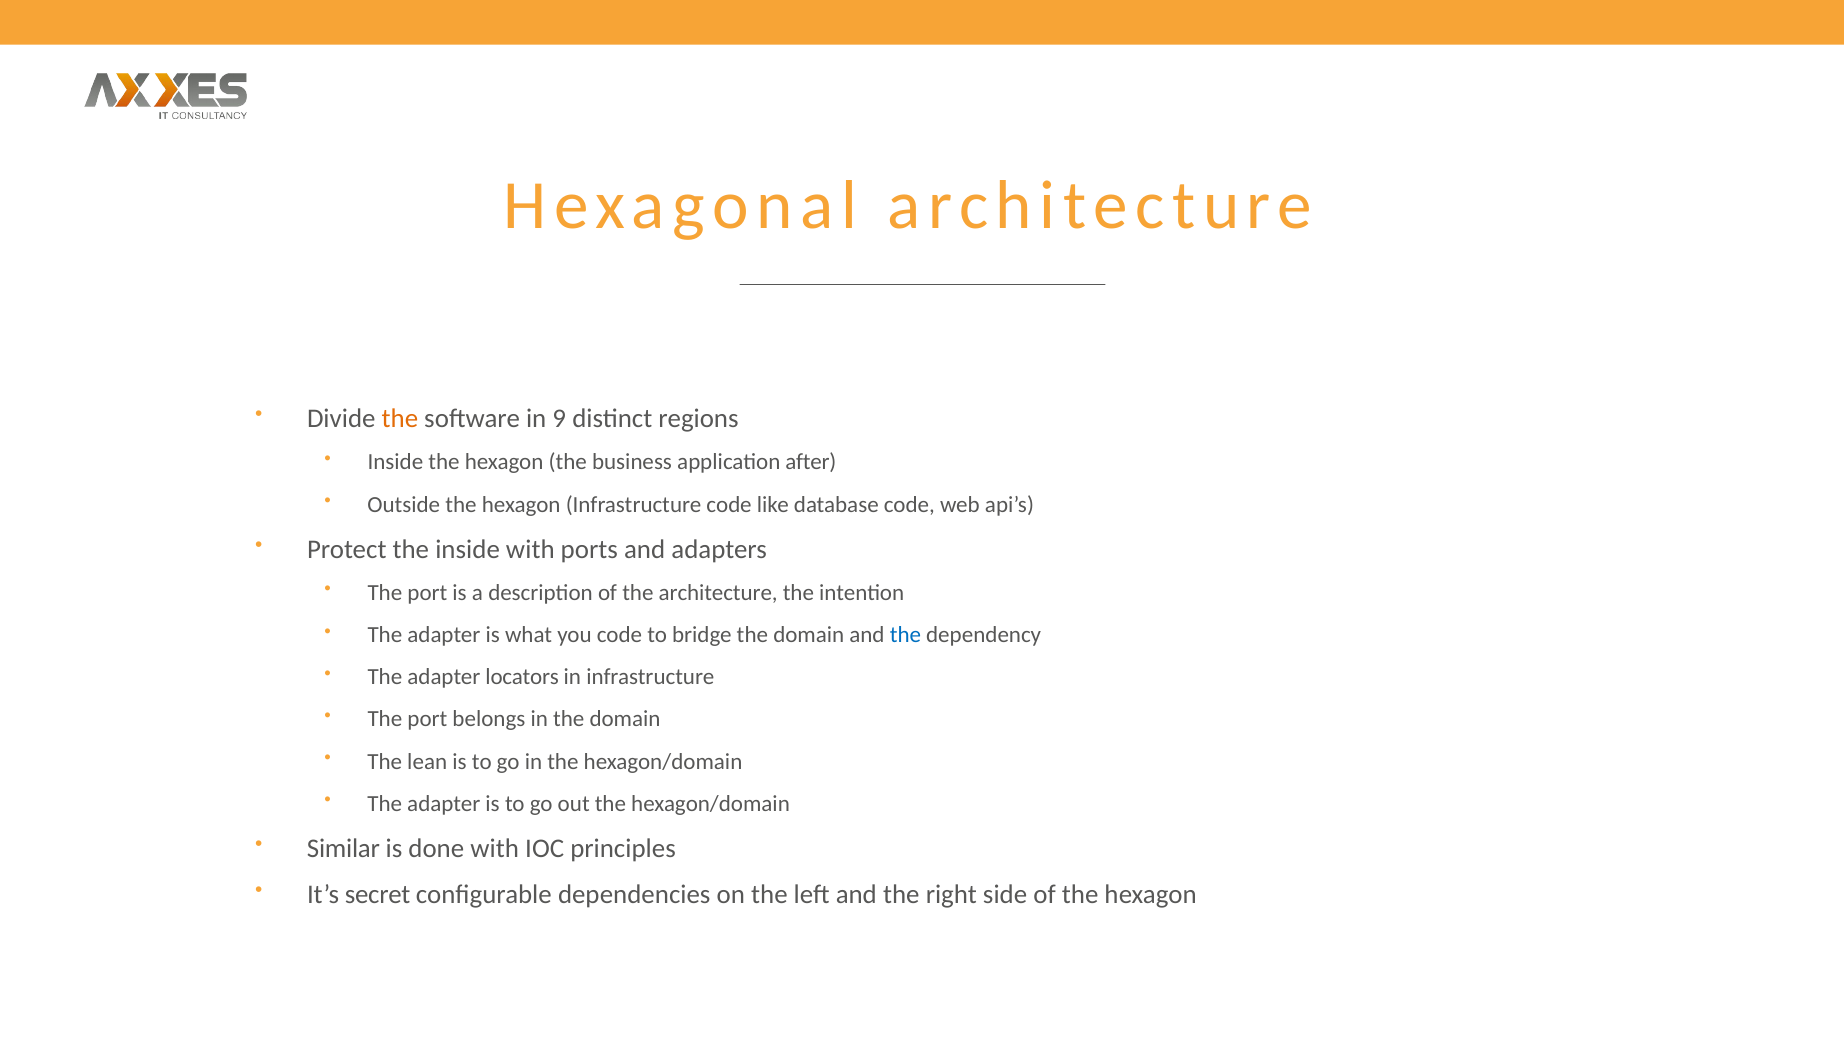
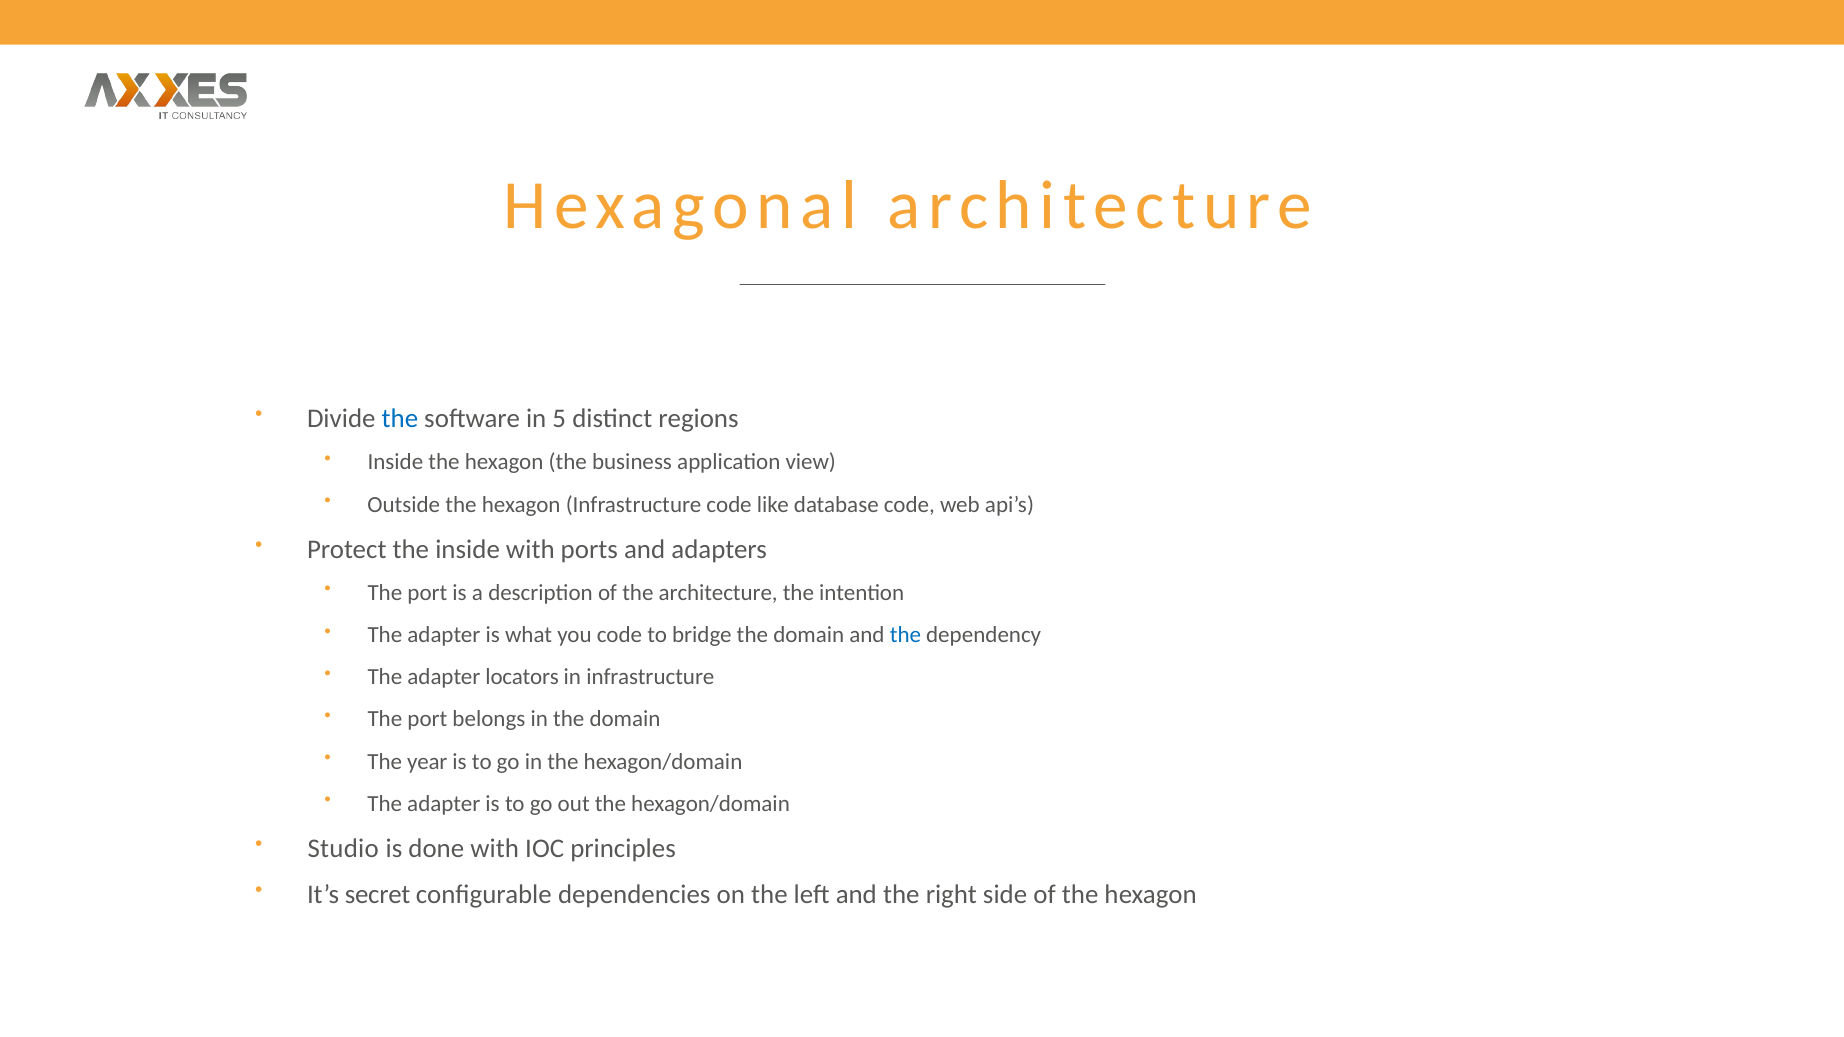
the at (400, 419) colour: orange -> blue
9: 9 -> 5
after: after -> view
lean: lean -> year
Similar: Similar -> Studio
